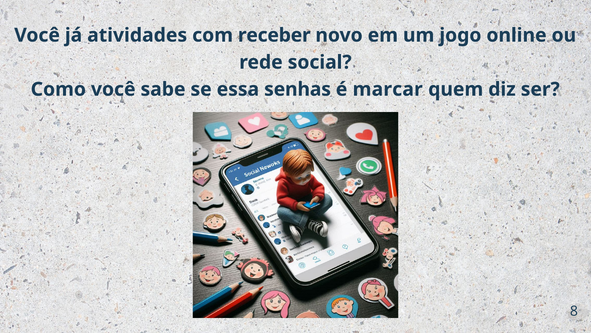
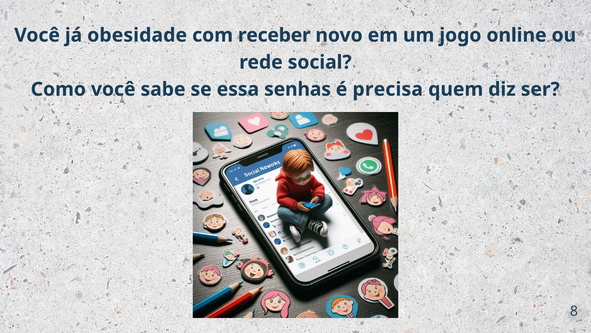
atividades: atividades -> obesidade
marcar: marcar -> precisa
